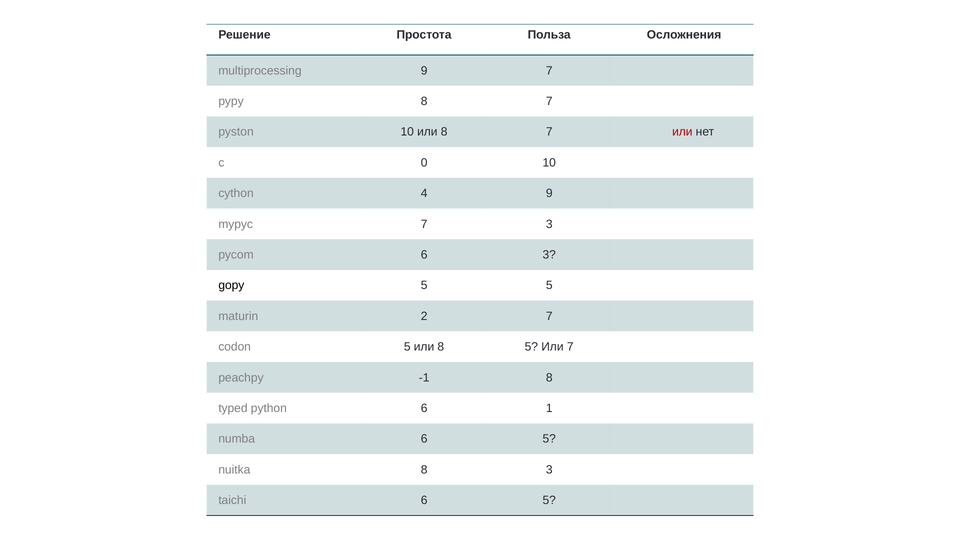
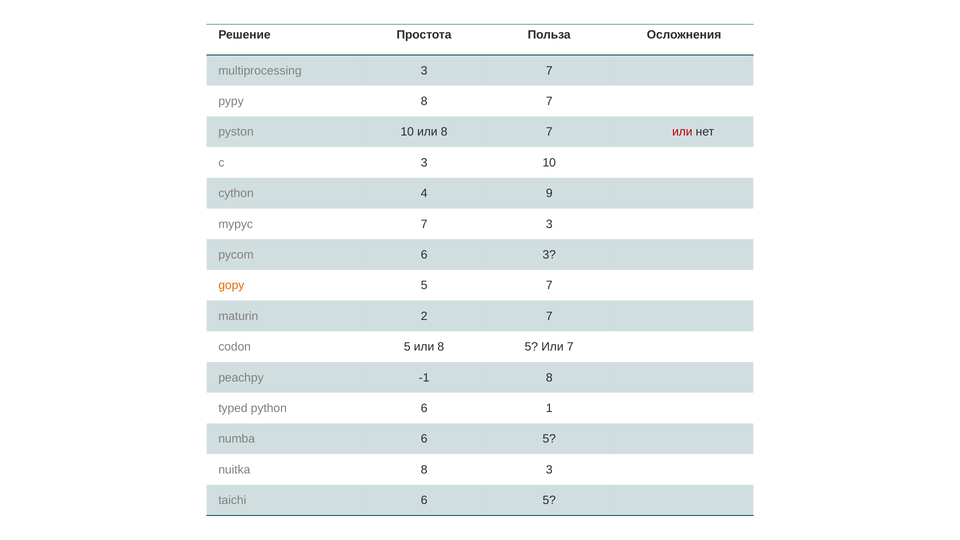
multiprocessing 9: 9 -> 3
c 0: 0 -> 3
gopy colour: black -> orange
5 5: 5 -> 7
